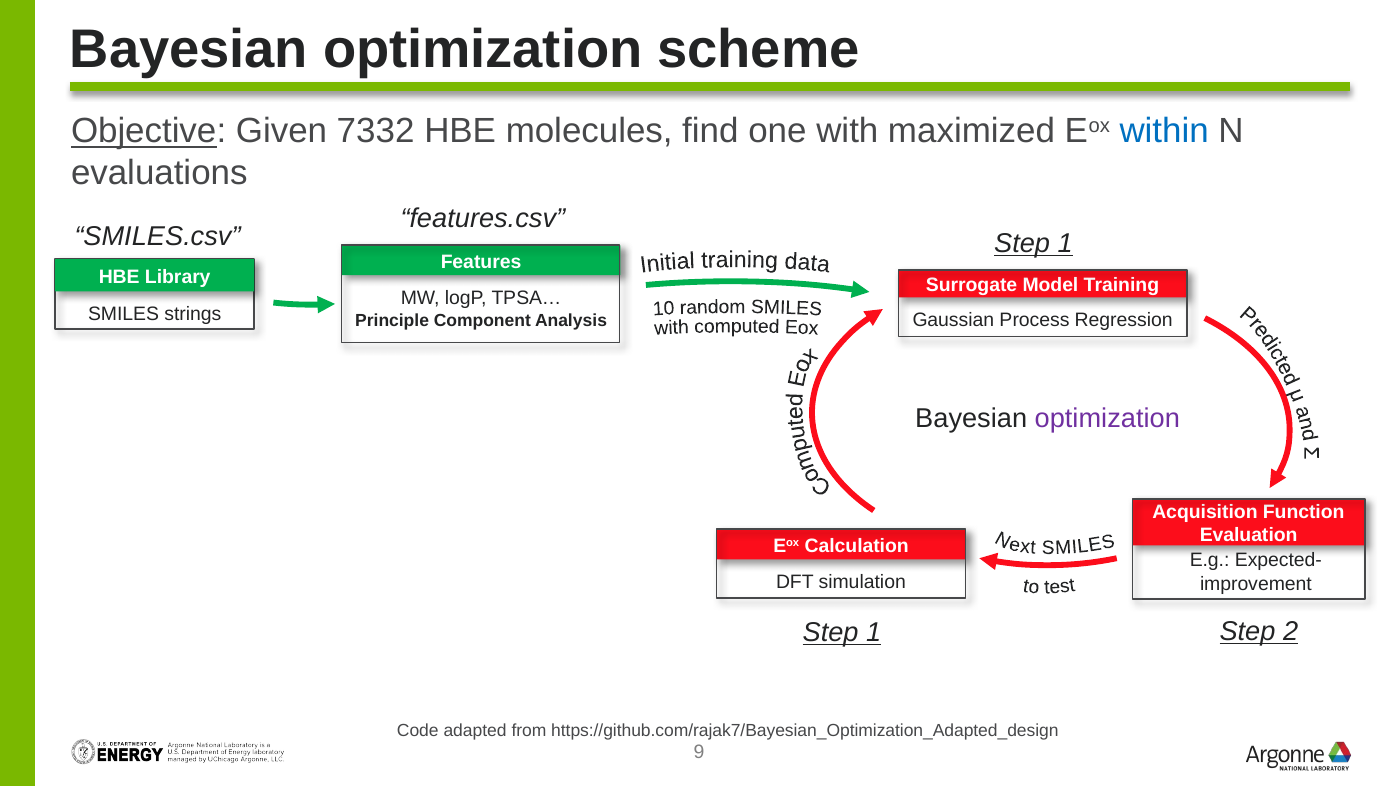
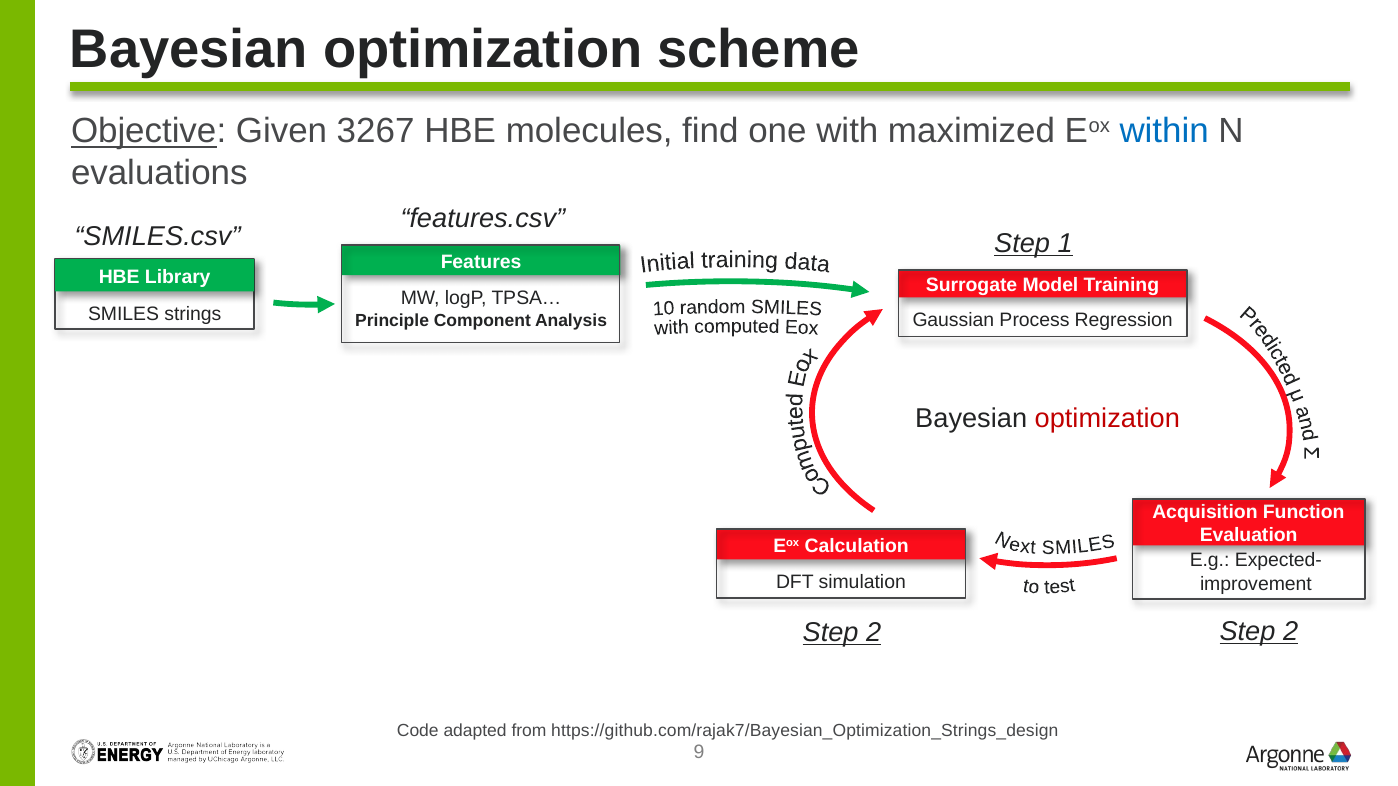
7332: 7332 -> 3267
optimization at (1107, 419) colour: purple -> red
1 at (874, 633): 1 -> 2
https://github.com/rajak7/Bayesian_Optimization_Adapted_design: https://github.com/rajak7/Bayesian_Optimization_Adapted_design -> https://github.com/rajak7/Bayesian_Optimization_Strings_design
